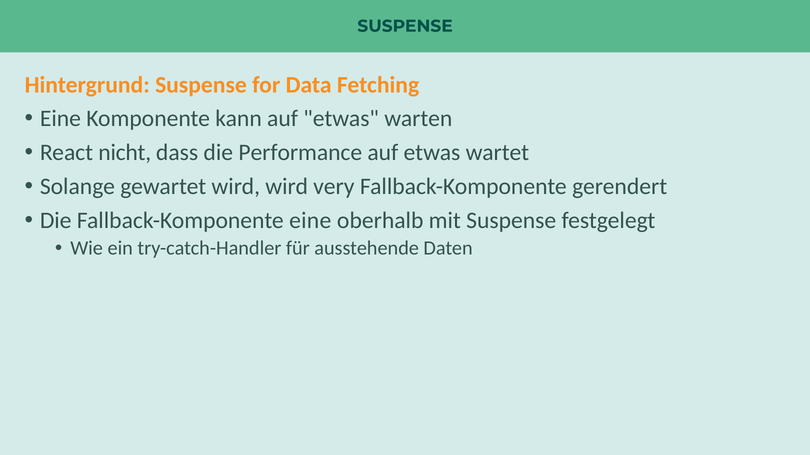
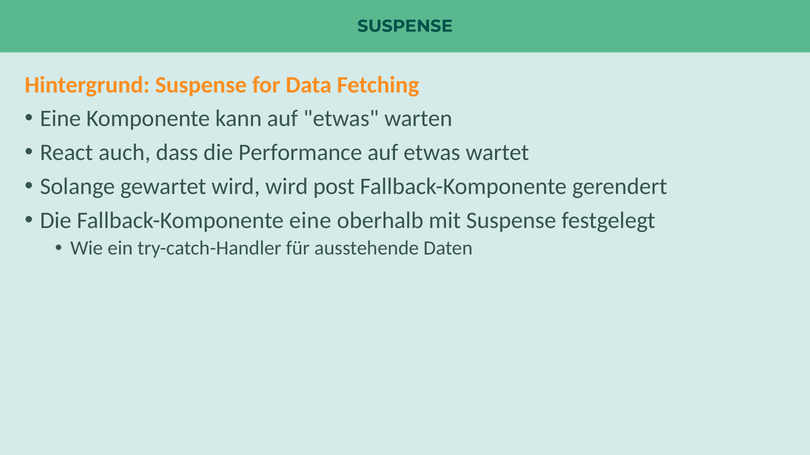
nicht: nicht -> auch
very: very -> post
